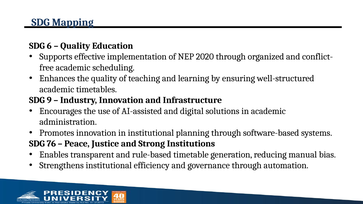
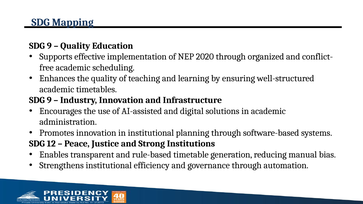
6 at (49, 46): 6 -> 9
76: 76 -> 12
